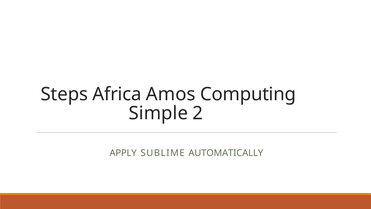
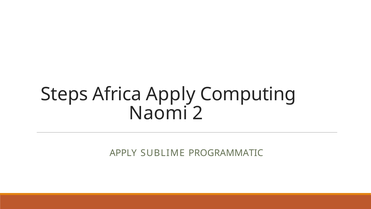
Africa Amos: Amos -> Apply
Simple: Simple -> Naomi
AUTOMATICALLY: AUTOMATICALLY -> PROGRAMMATIC
